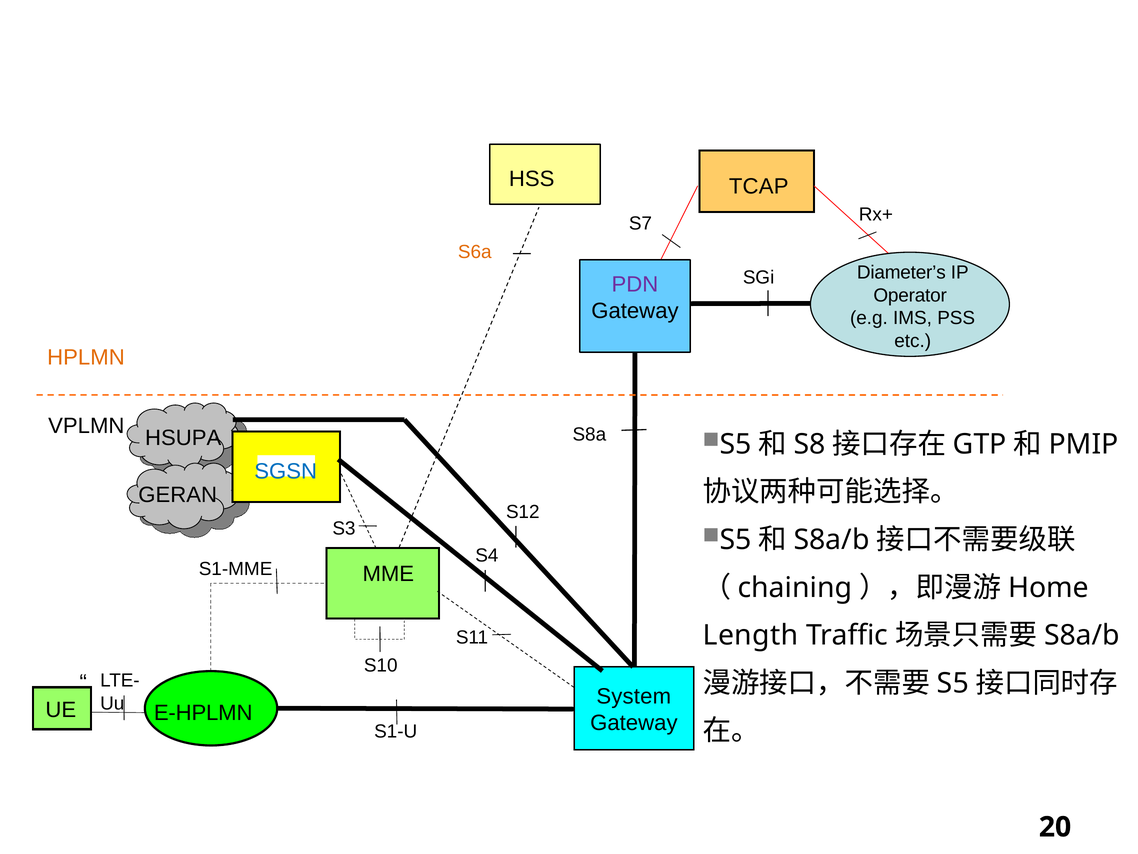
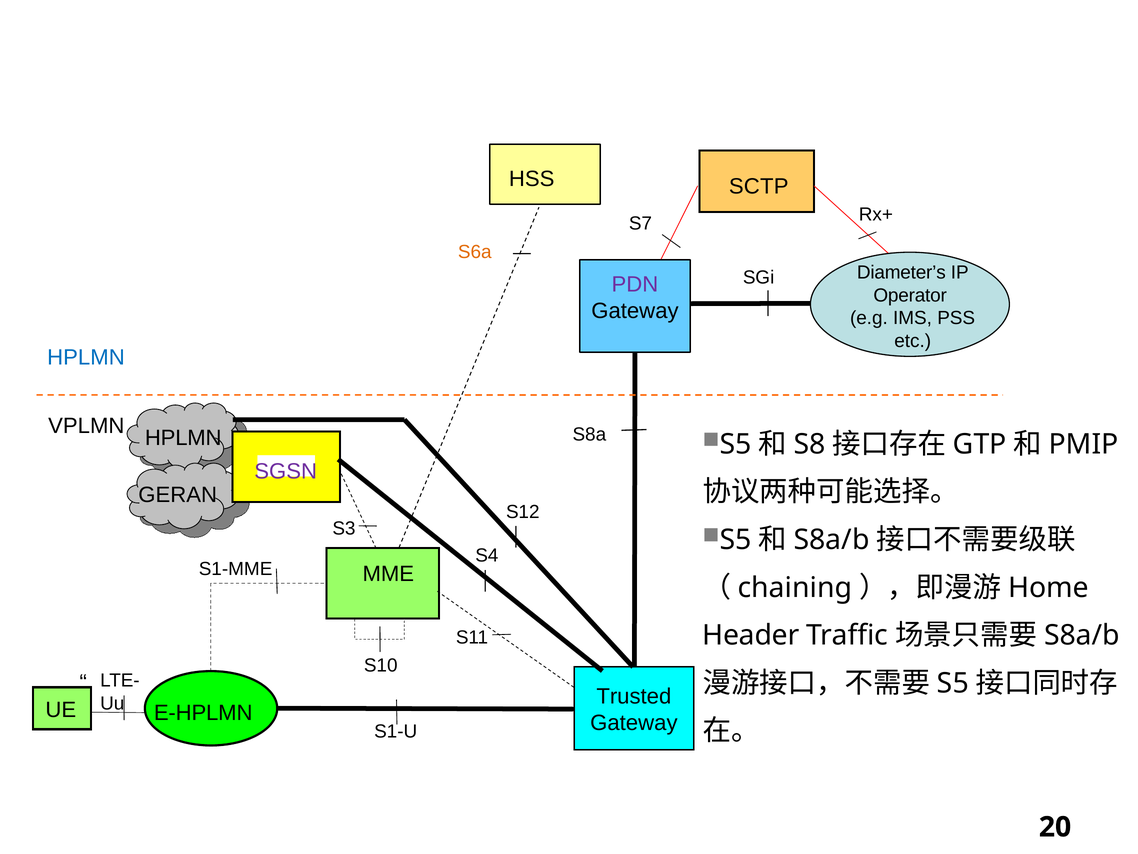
TCAP: TCAP -> SCTP
HPLMN at (86, 357) colour: orange -> blue
HSUPA at (183, 438): HSUPA -> HPLMN
SGSN colour: blue -> purple
Length: Length -> Header
System: System -> Trusted
